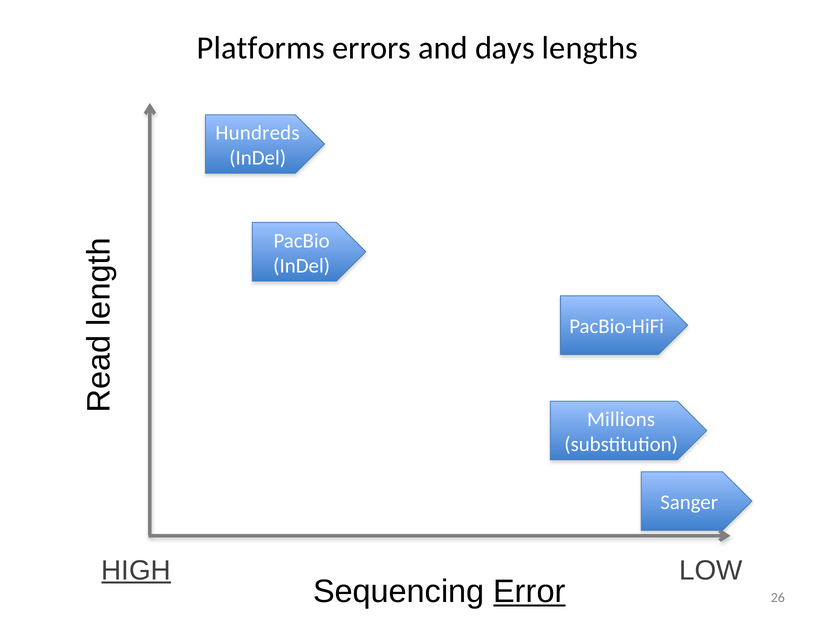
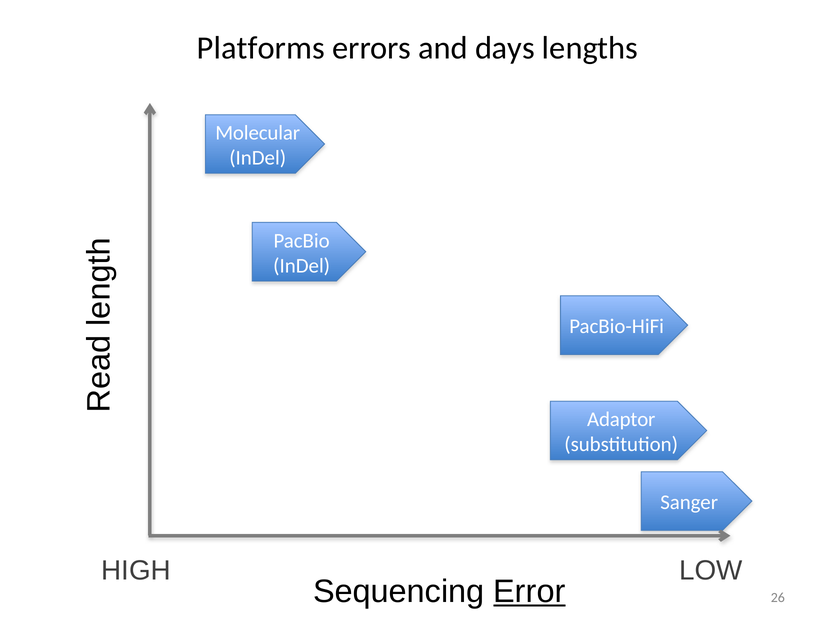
Hundreds: Hundreds -> Molecular
Millions: Millions -> Adaptor
HIGH underline: present -> none
